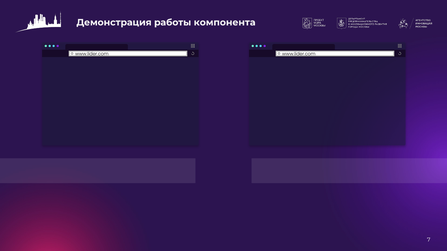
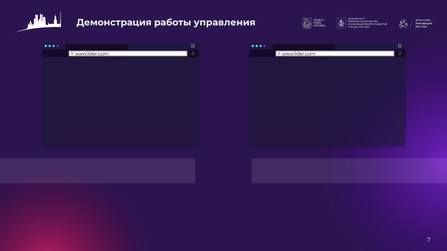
компонента: компонента -> управления
